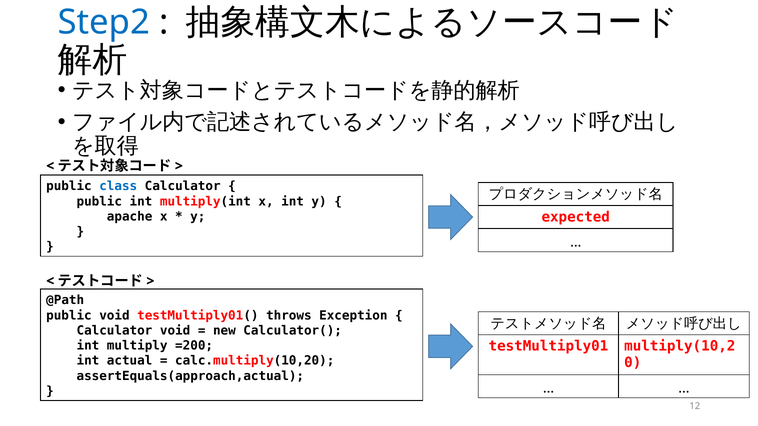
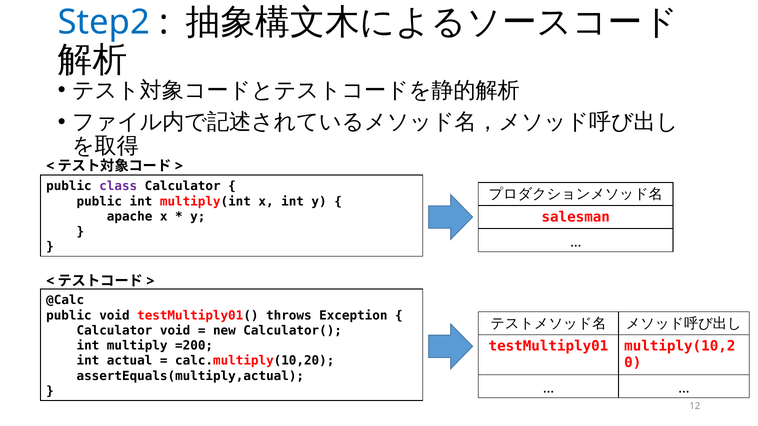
class colour: blue -> purple
expected: expected -> salesman
@Path: @Path -> @Calc
assertEquals(approach,actual: assertEquals(approach,actual -> assertEquals(multiply,actual
